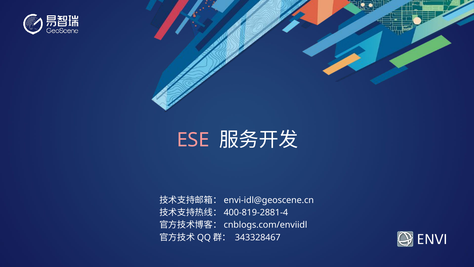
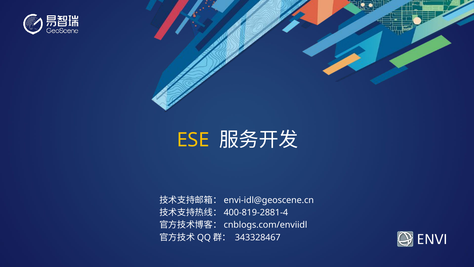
ESE colour: pink -> yellow
